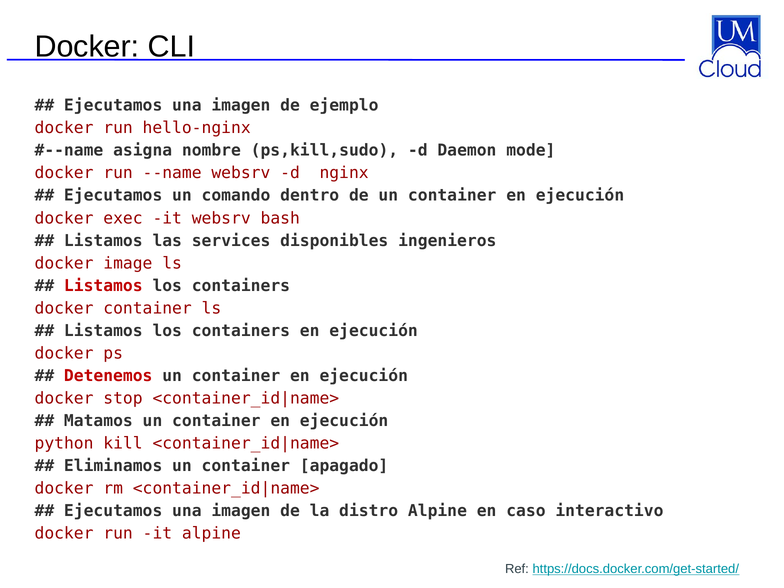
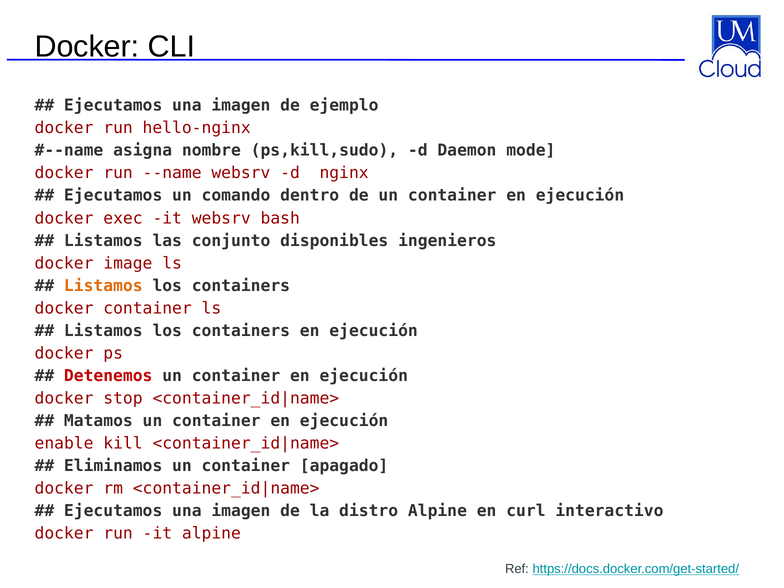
services: services -> conjunto
Listamos at (103, 286) colour: red -> orange
python: python -> enable
caso: caso -> curl
